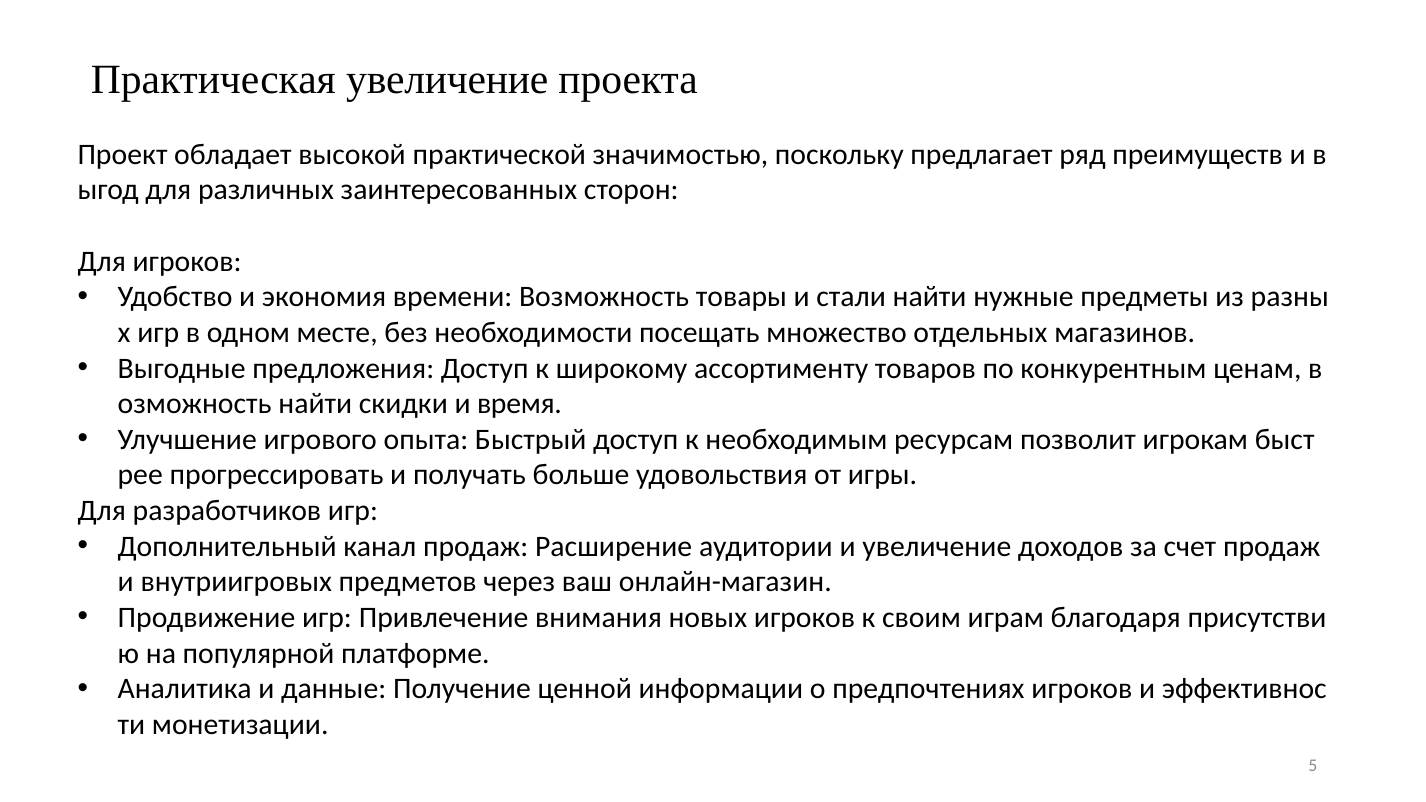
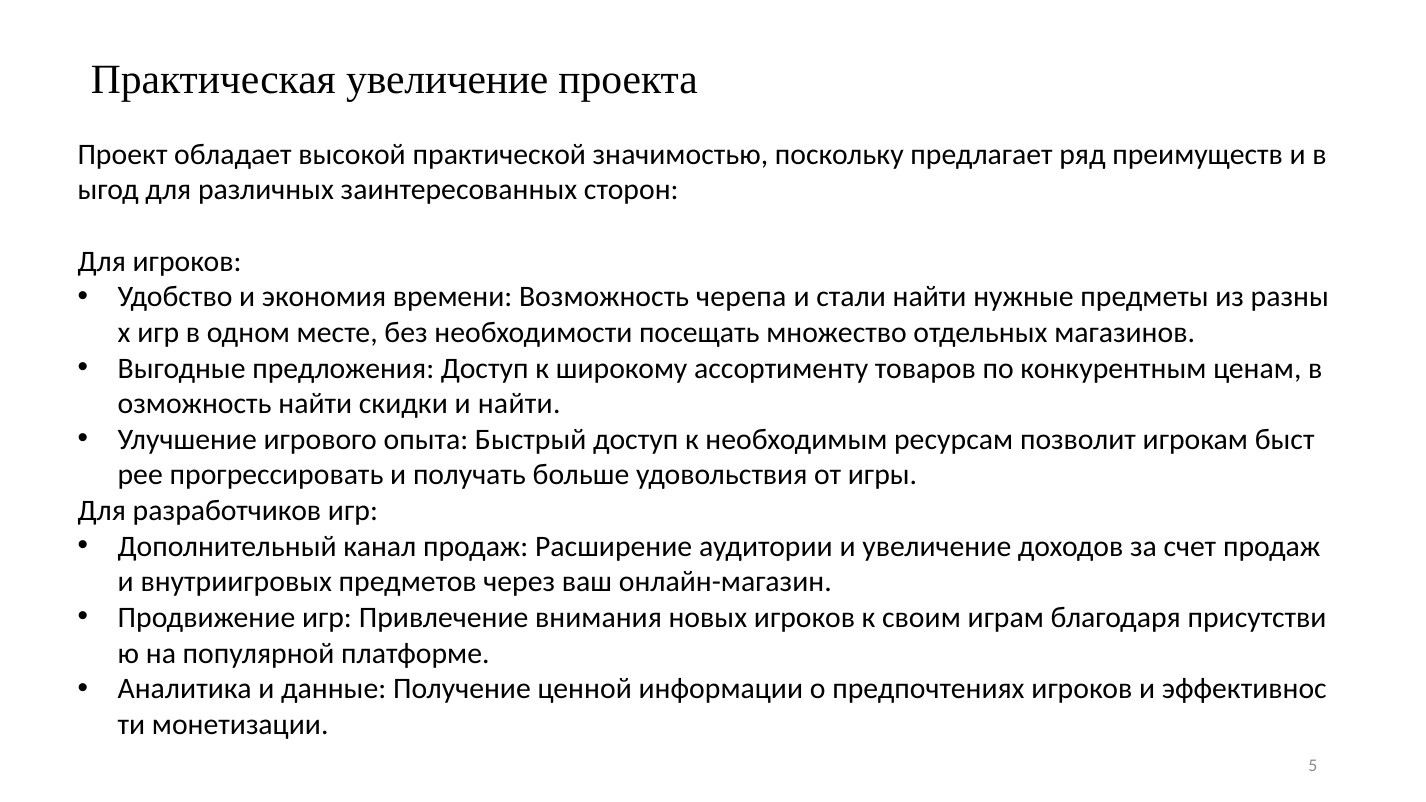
товары: товары -> черепа
и время: время -> найти
